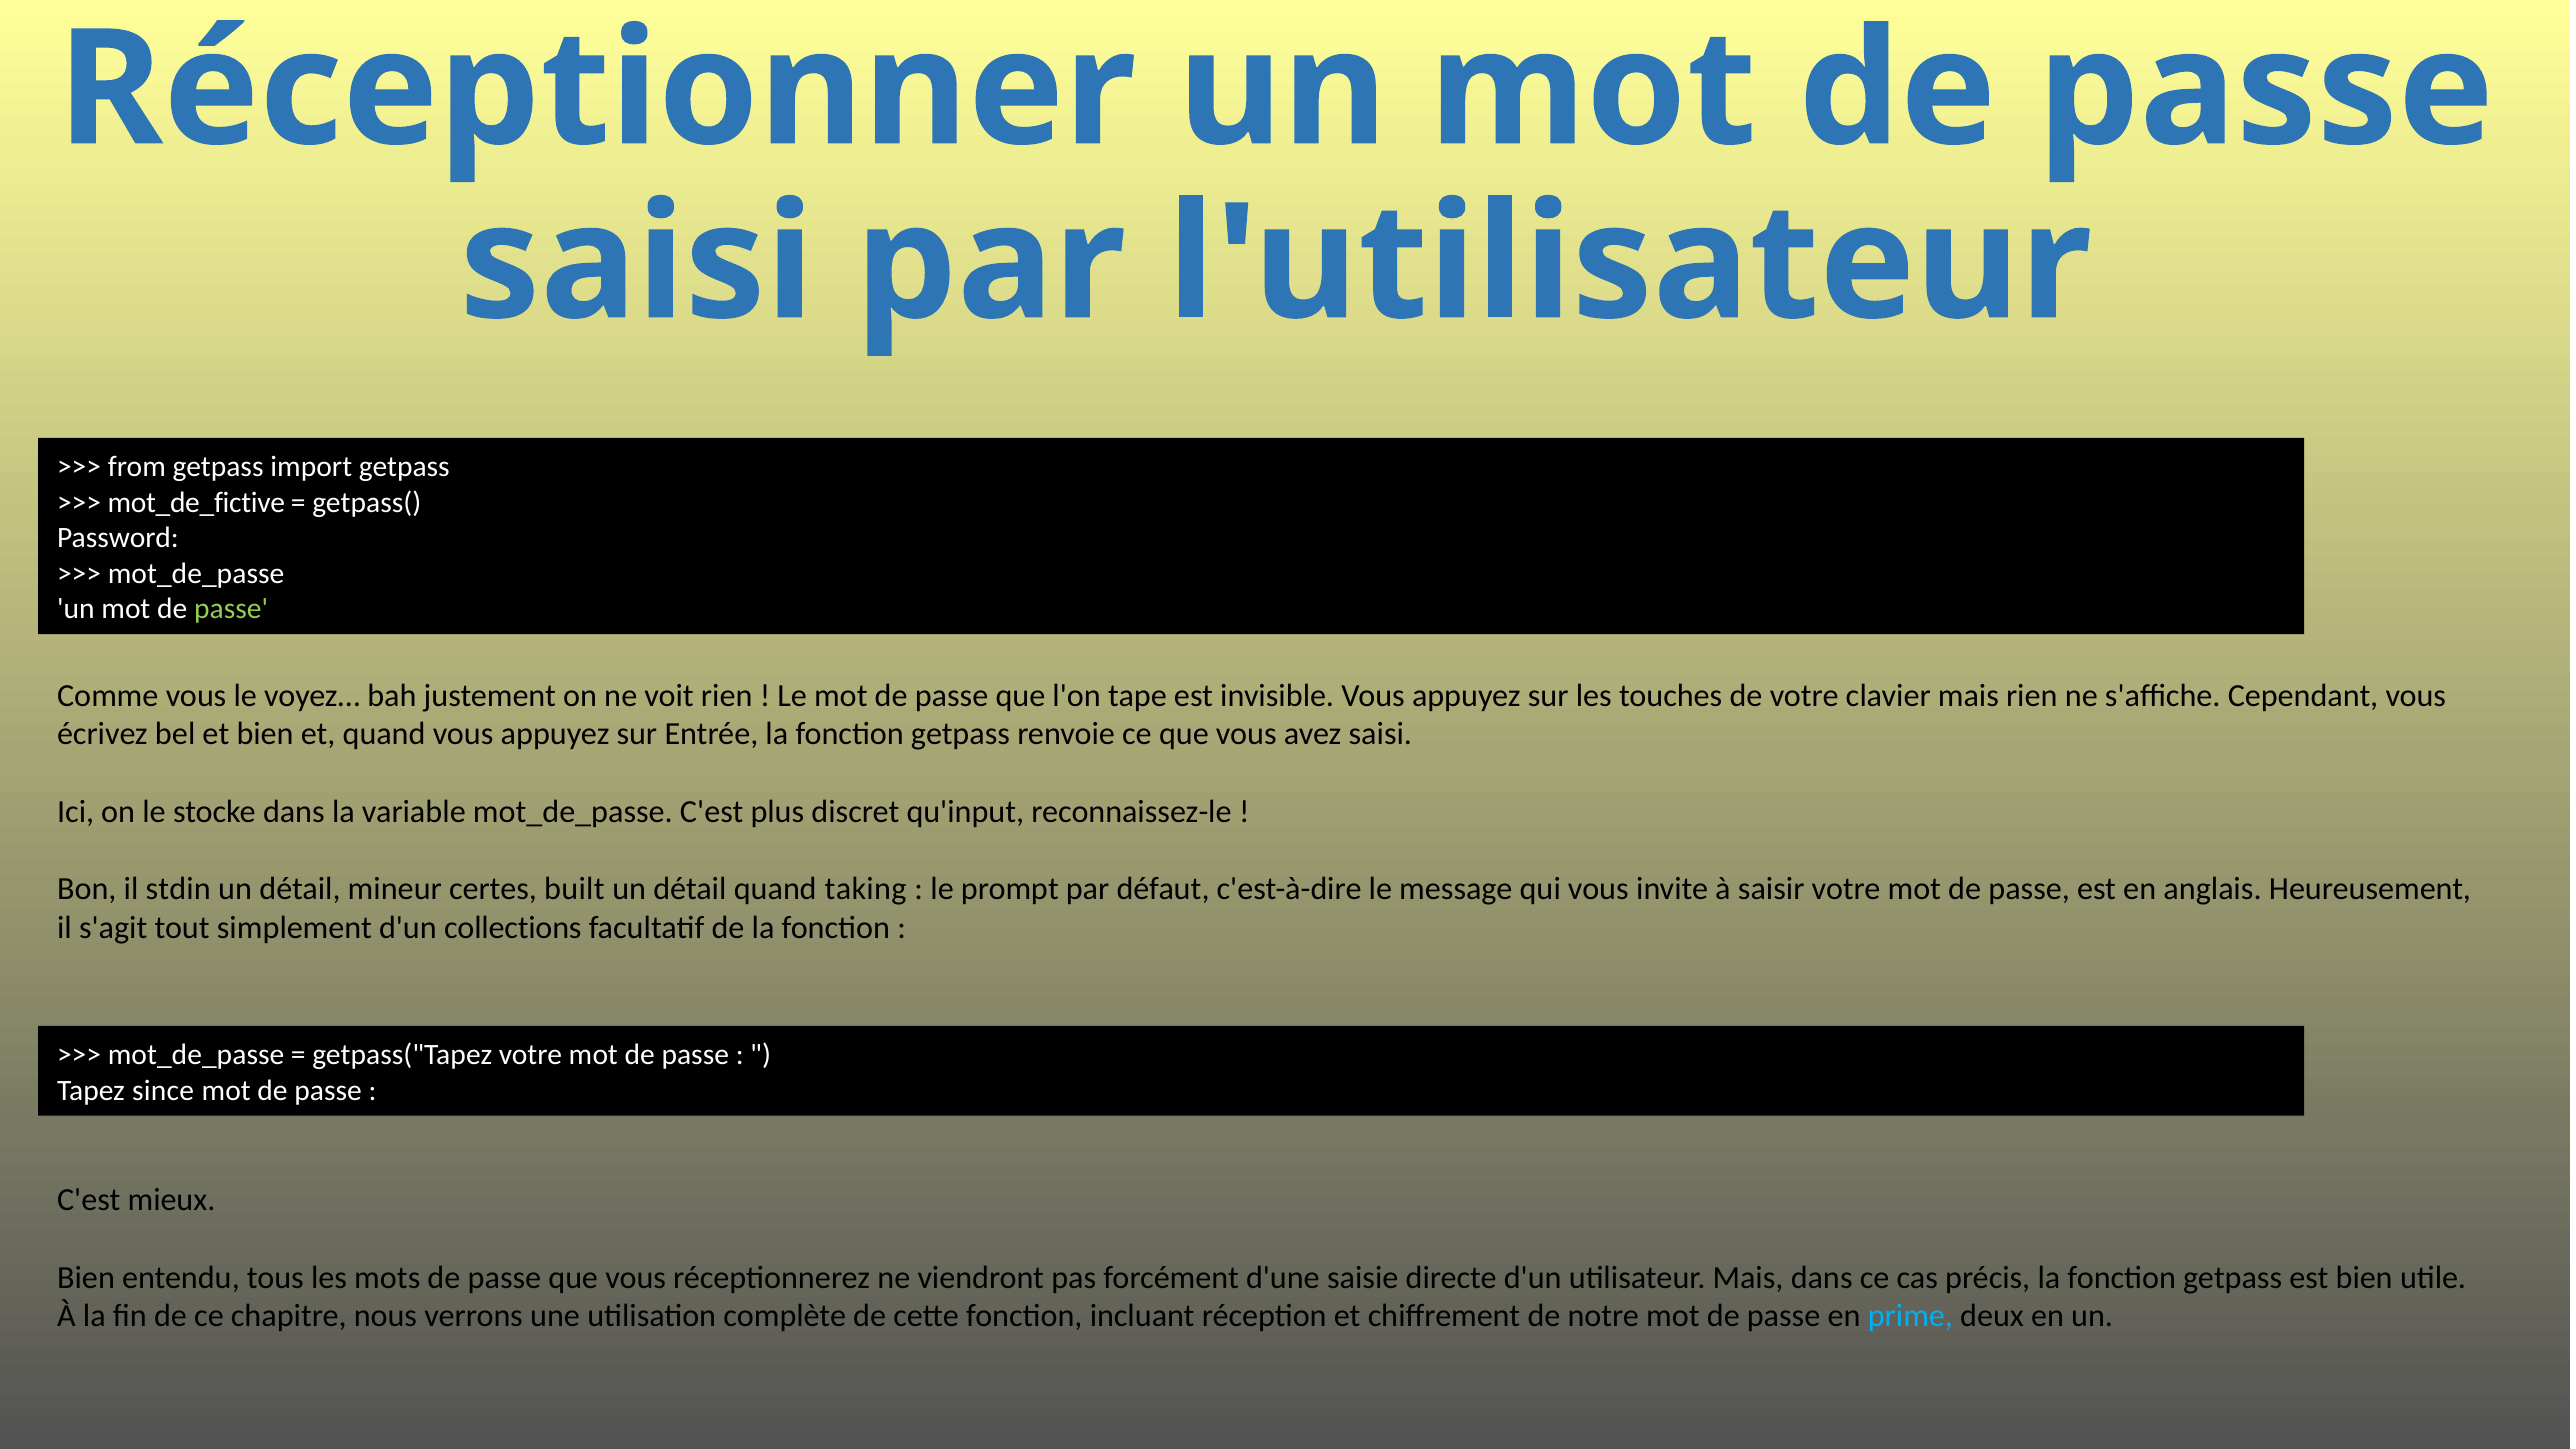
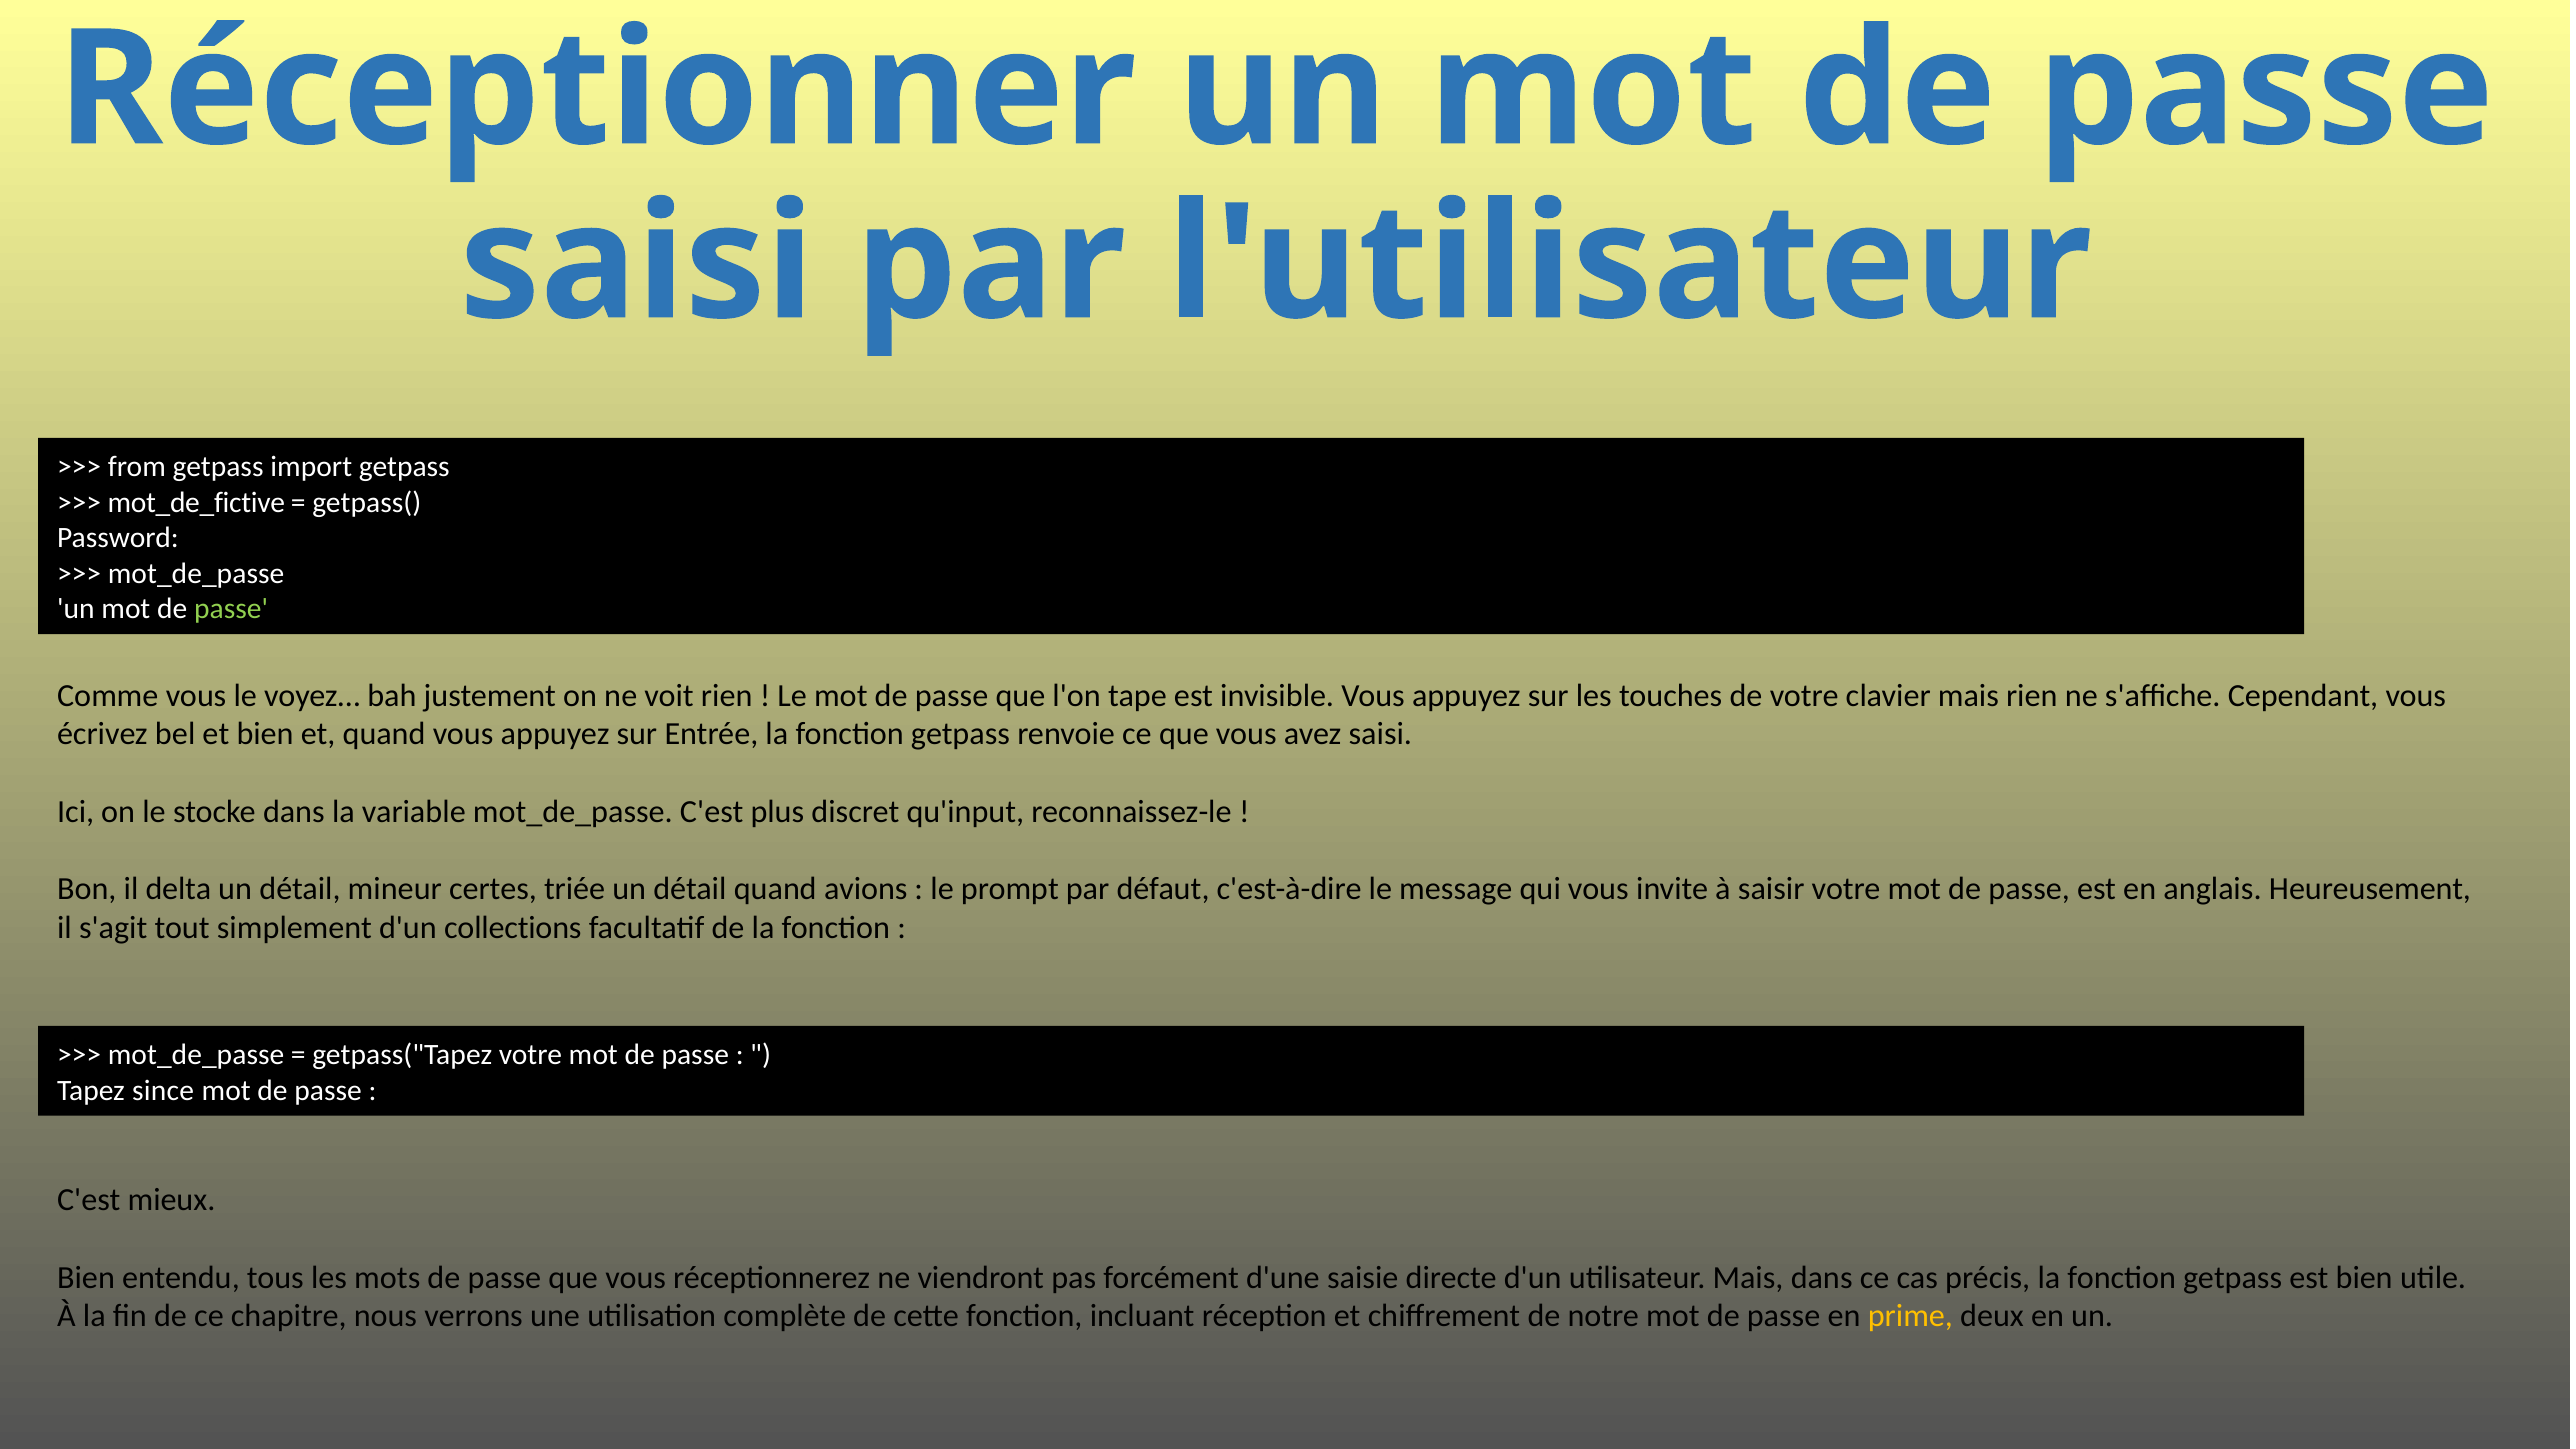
stdin: stdin -> delta
built: built -> triée
taking: taking -> avions
prime colour: light blue -> yellow
